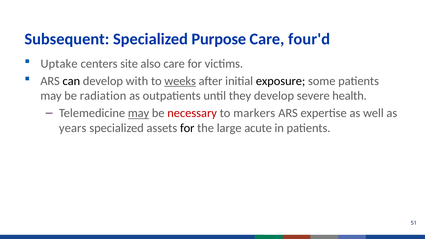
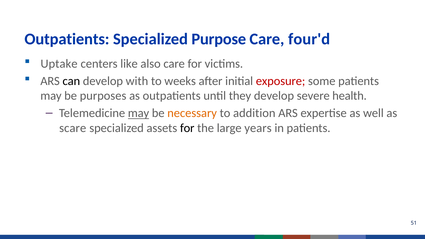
Subsequent at (67, 39): Subsequent -> Outpatients
site: site -> like
weeks underline: present -> none
exposure colour: black -> red
radiation: radiation -> purposes
necessary colour: red -> orange
markers: markers -> addition
years: years -> scare
acute: acute -> years
